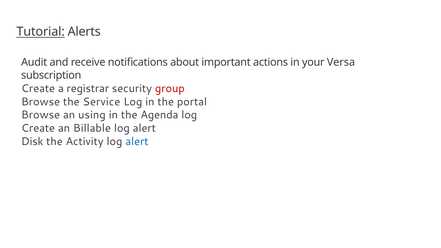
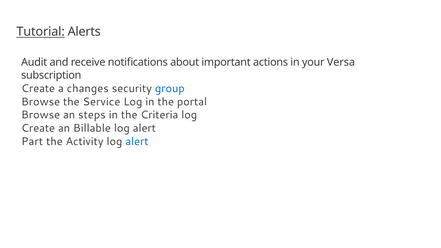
registrar: registrar -> changes
group colour: red -> blue
using: using -> steps
Agenda: Agenda -> Criteria
Disk: Disk -> Part
